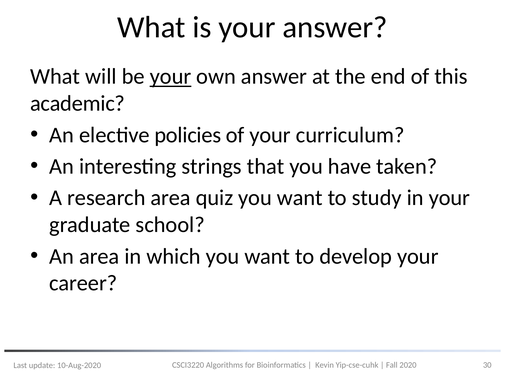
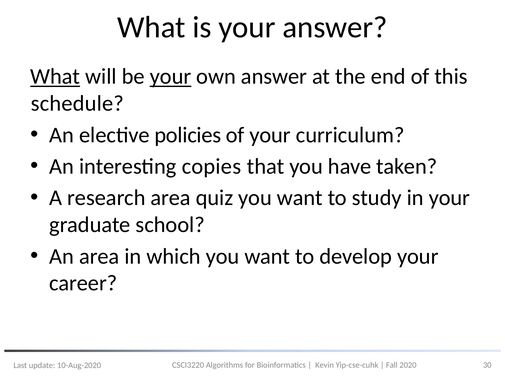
What at (55, 76) underline: none -> present
academic: academic -> schedule
strings: strings -> copies
